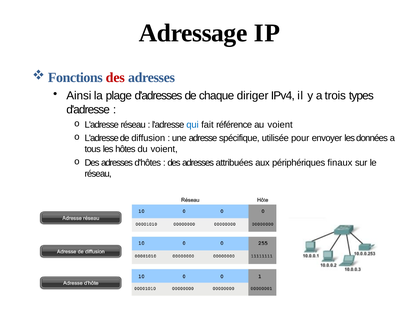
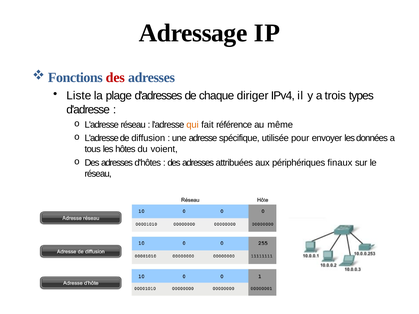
Ainsi: Ainsi -> Liste
qui colour: blue -> orange
au voient: voient -> même
